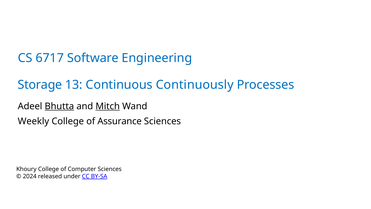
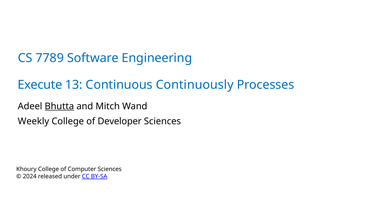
6717: 6717 -> 7789
Storage: Storage -> Execute
Mitch underline: present -> none
Assurance: Assurance -> Developer
